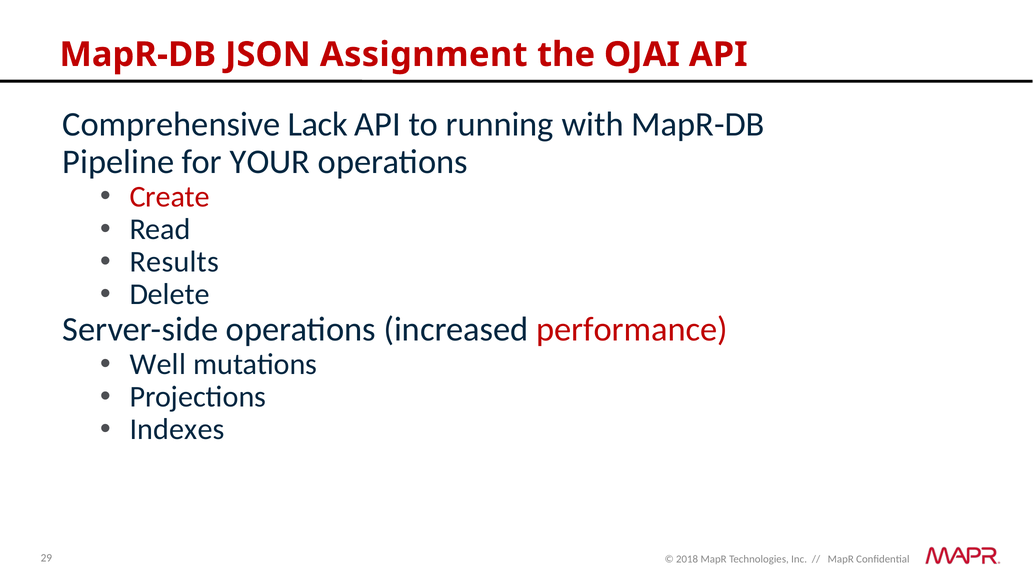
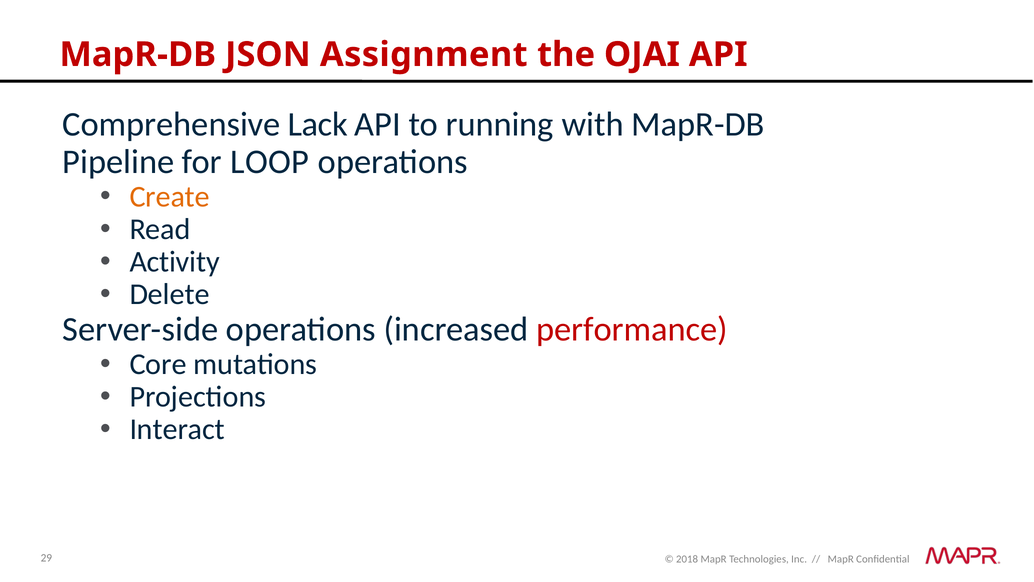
YOUR: YOUR -> LOOP
Create colour: red -> orange
Results: Results -> Activity
Well: Well -> Core
Indexes: Indexes -> Interact
